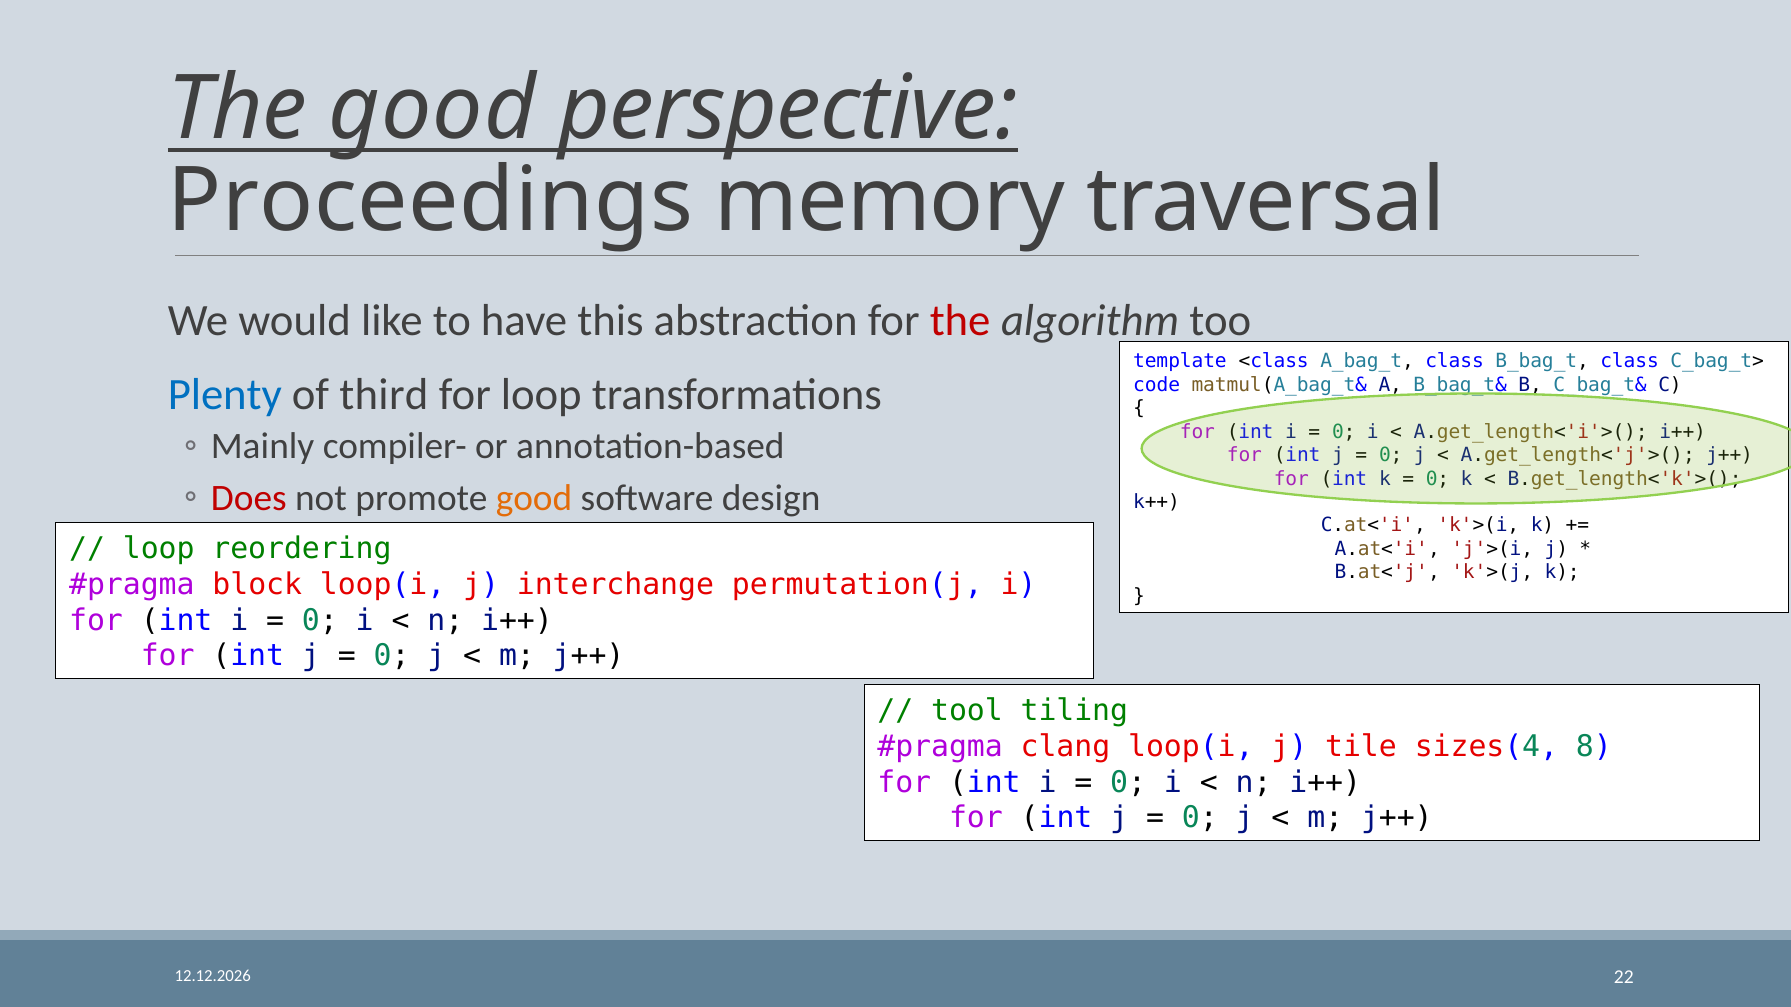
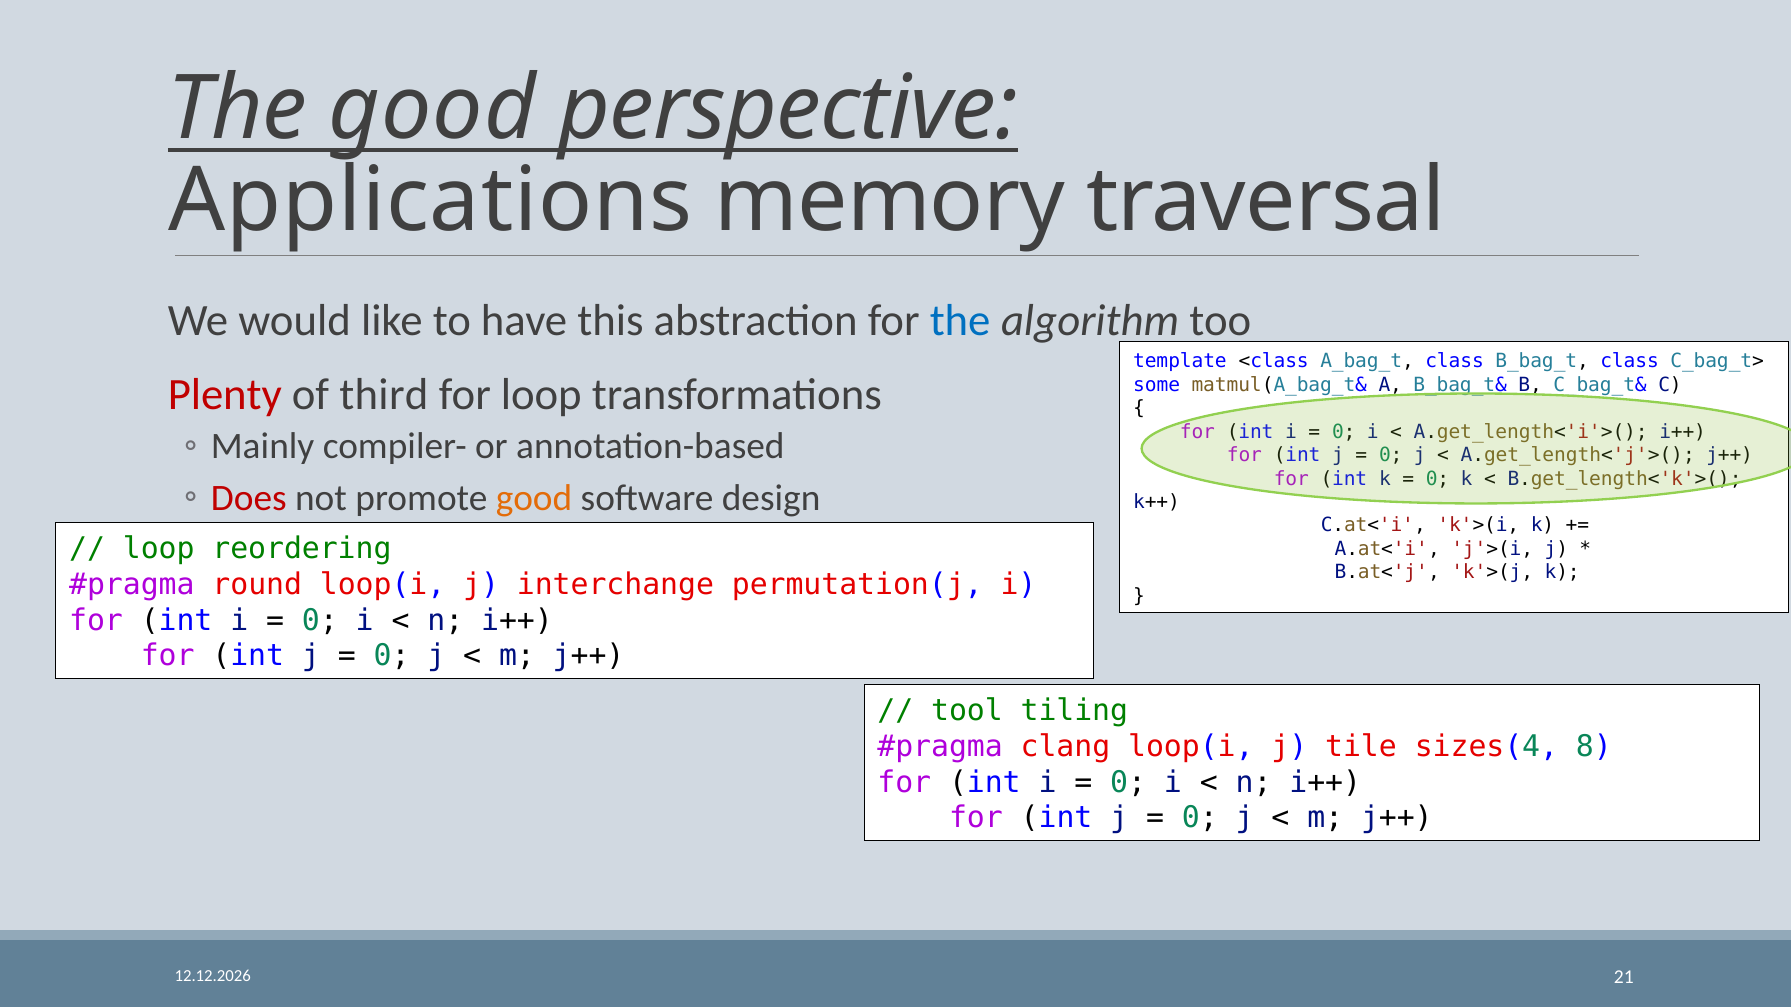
Proceedings: Proceedings -> Applications
the at (960, 320) colour: red -> blue
code: code -> some
Plenty colour: blue -> red
block: block -> round
22: 22 -> 21
